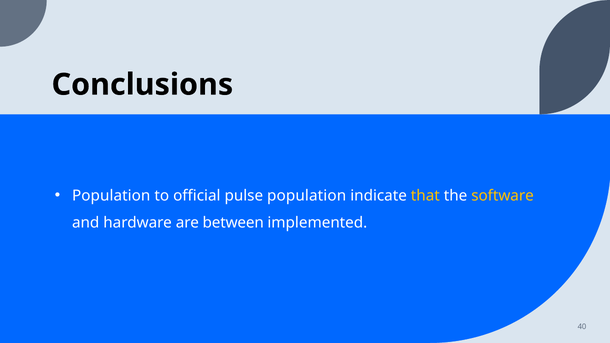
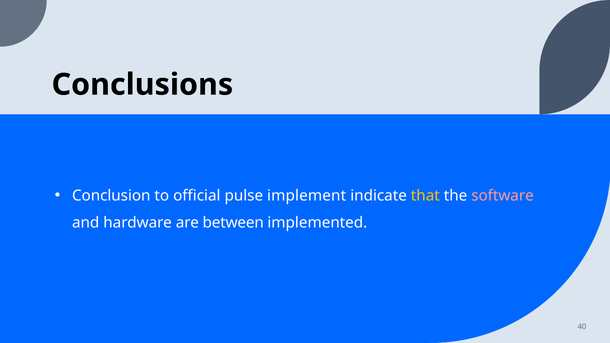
Population at (111, 196): Population -> Conclusion
pulse population: population -> implement
software colour: yellow -> pink
